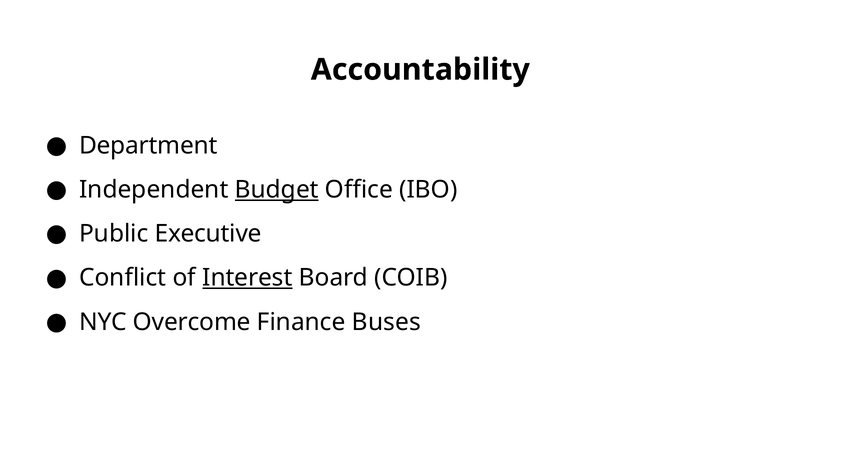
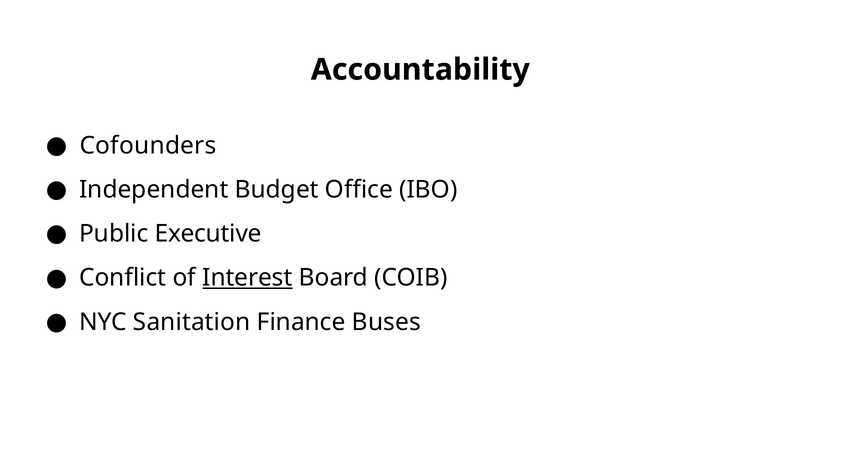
Department: Department -> Cofounders
Budget underline: present -> none
Overcome: Overcome -> Sanitation
